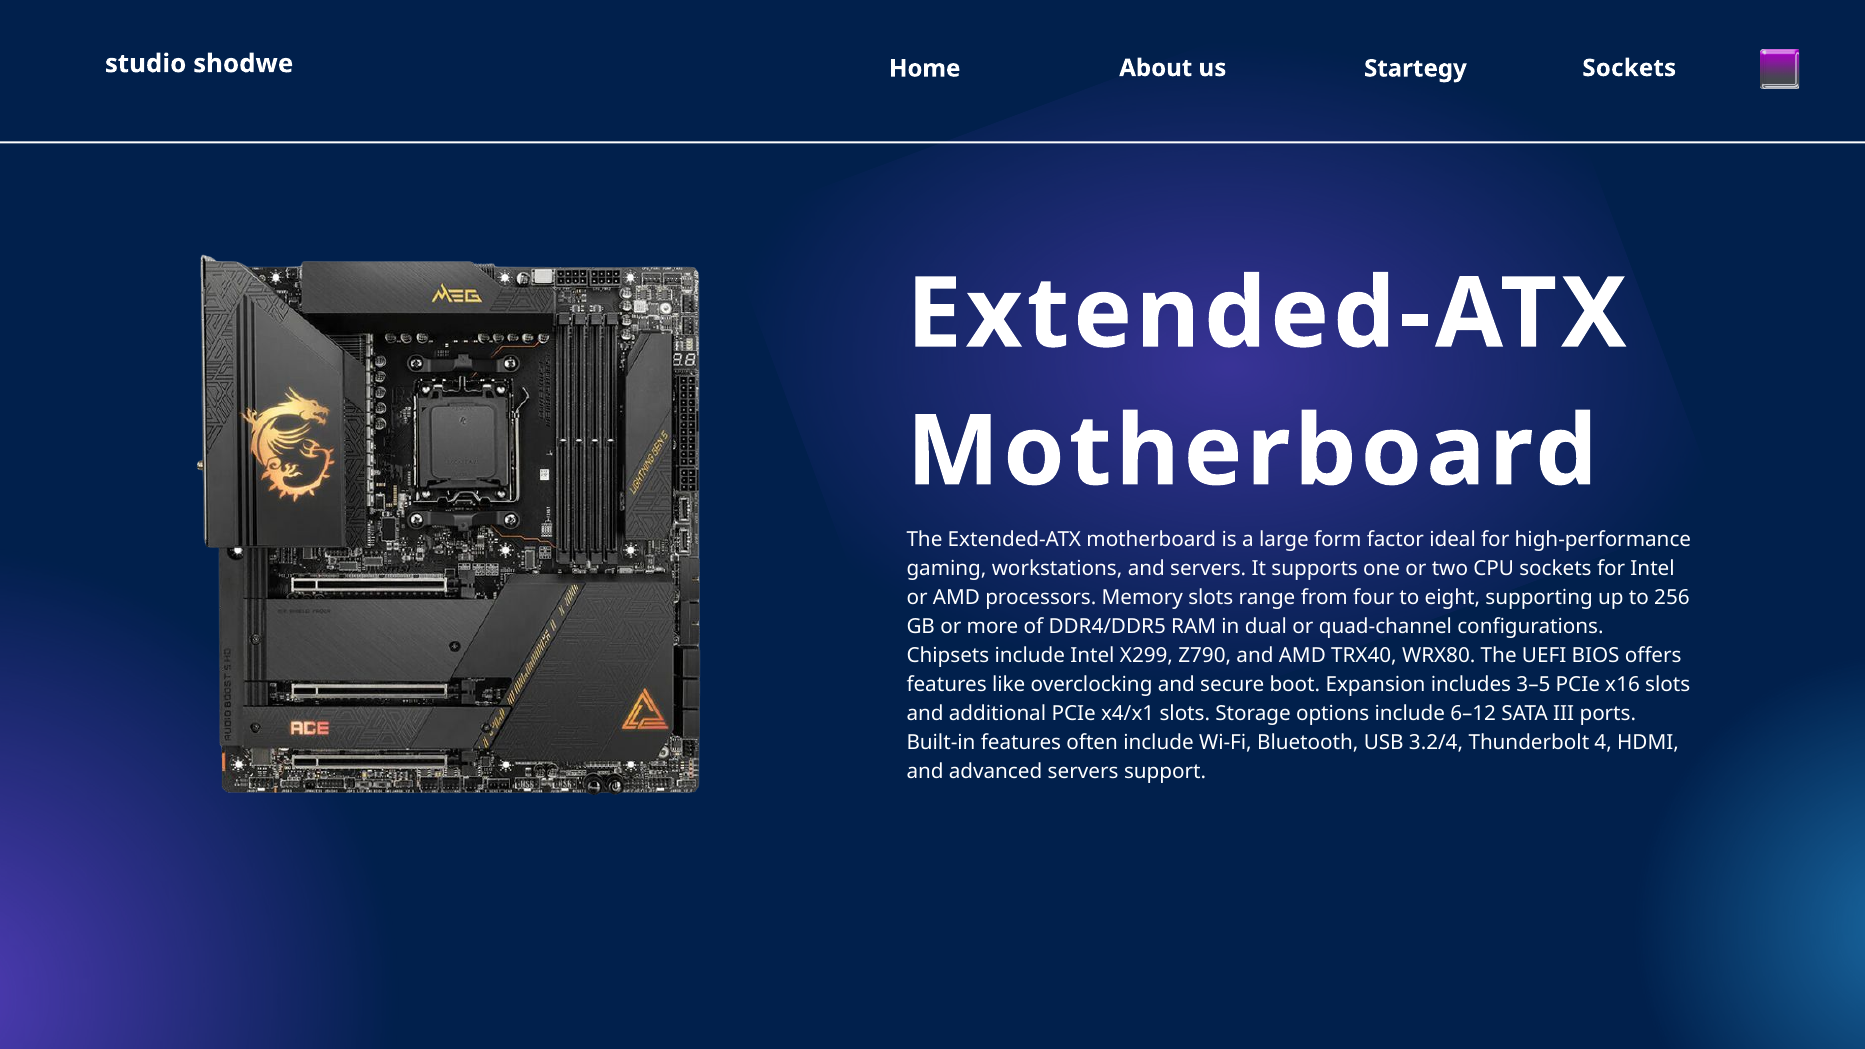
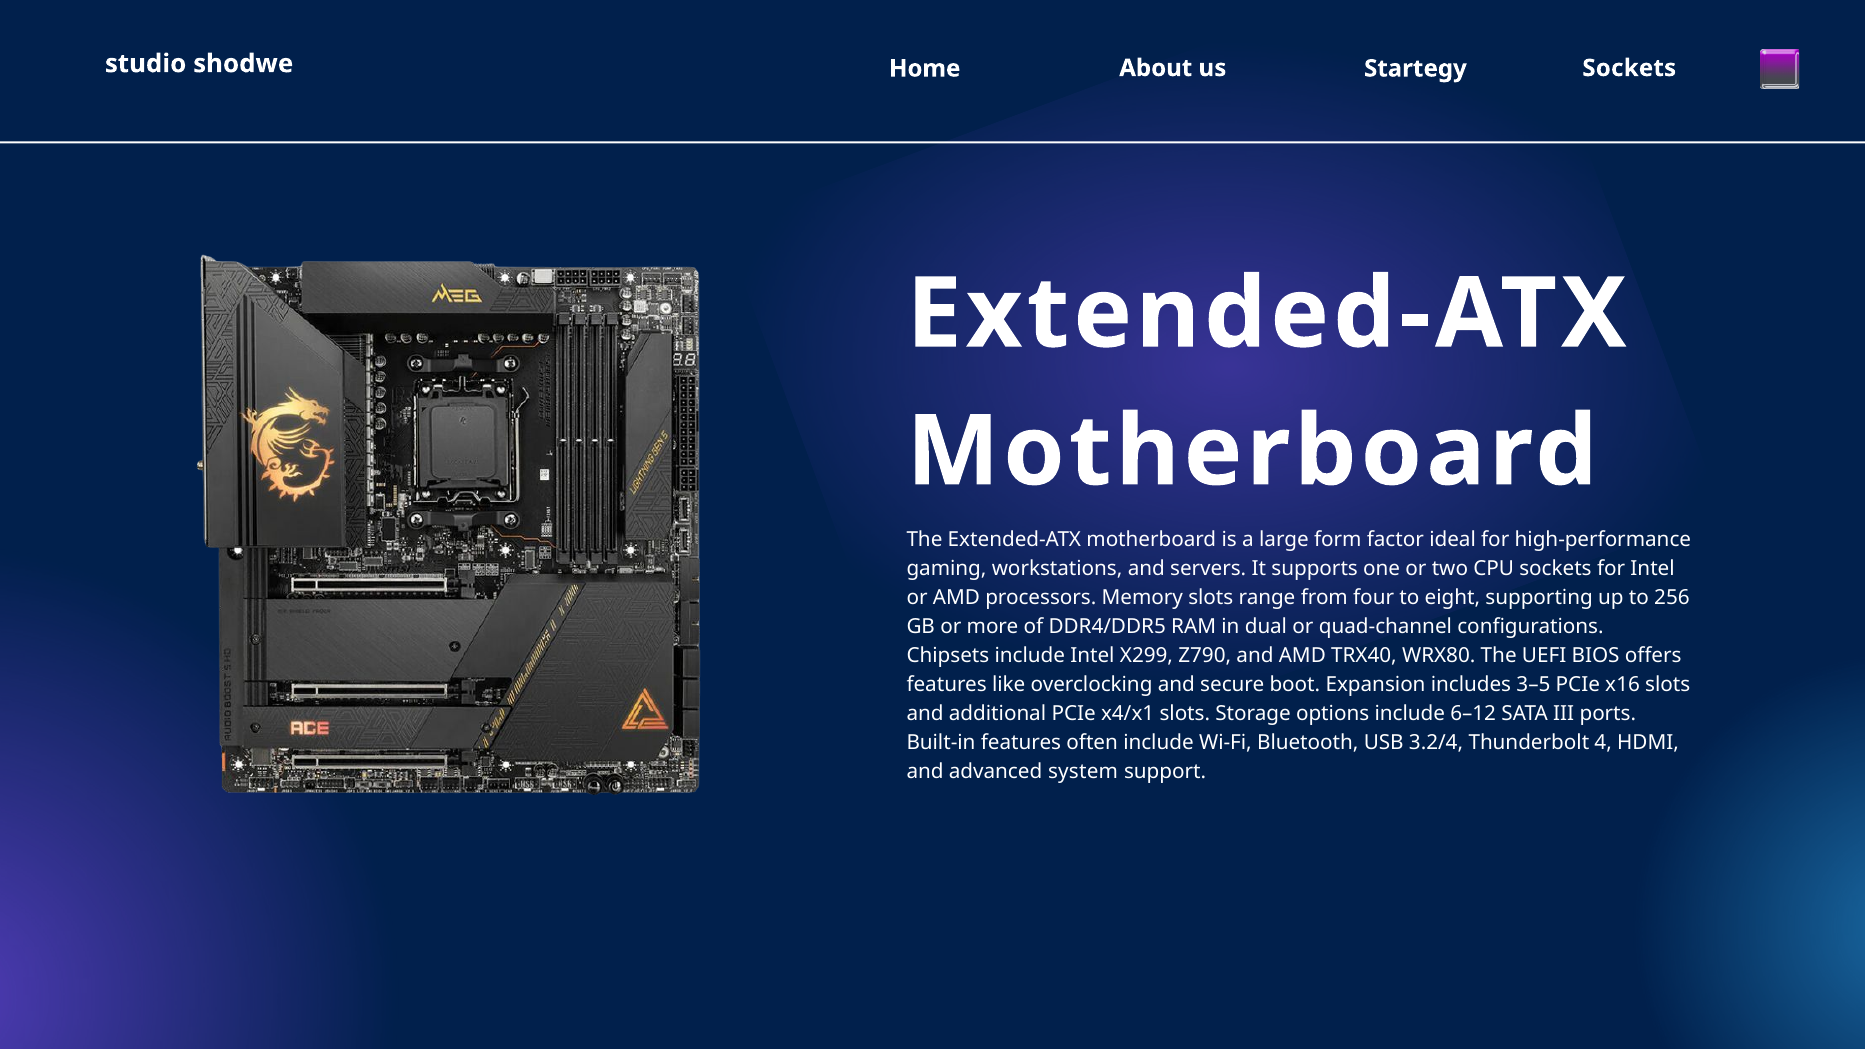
advanced servers: servers -> system
